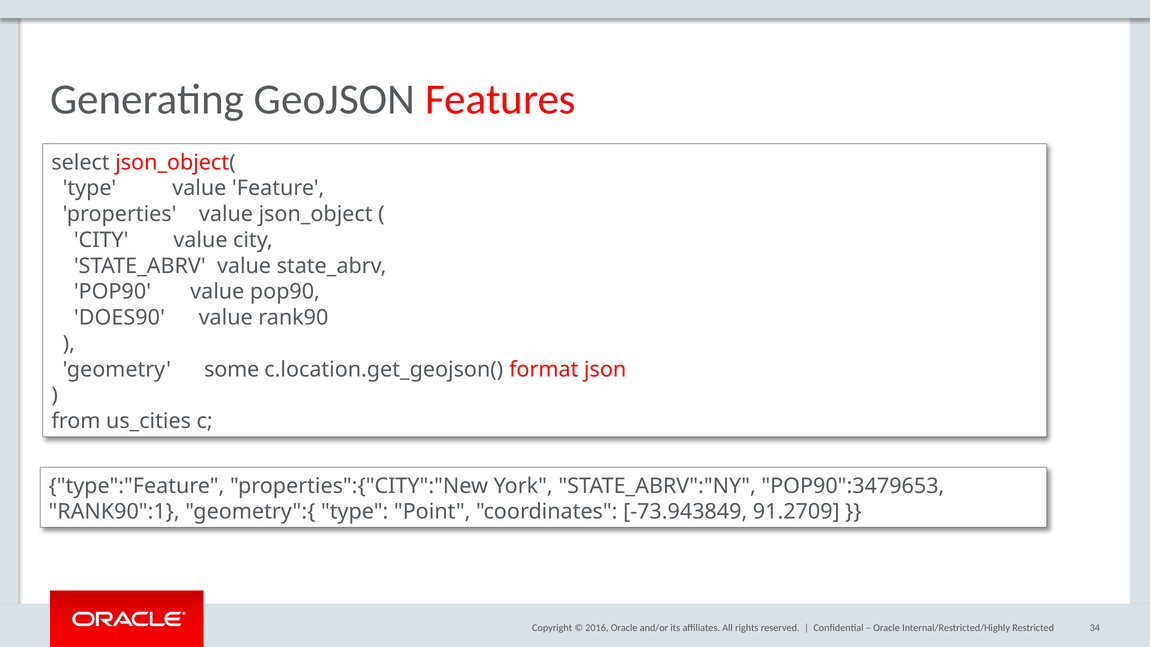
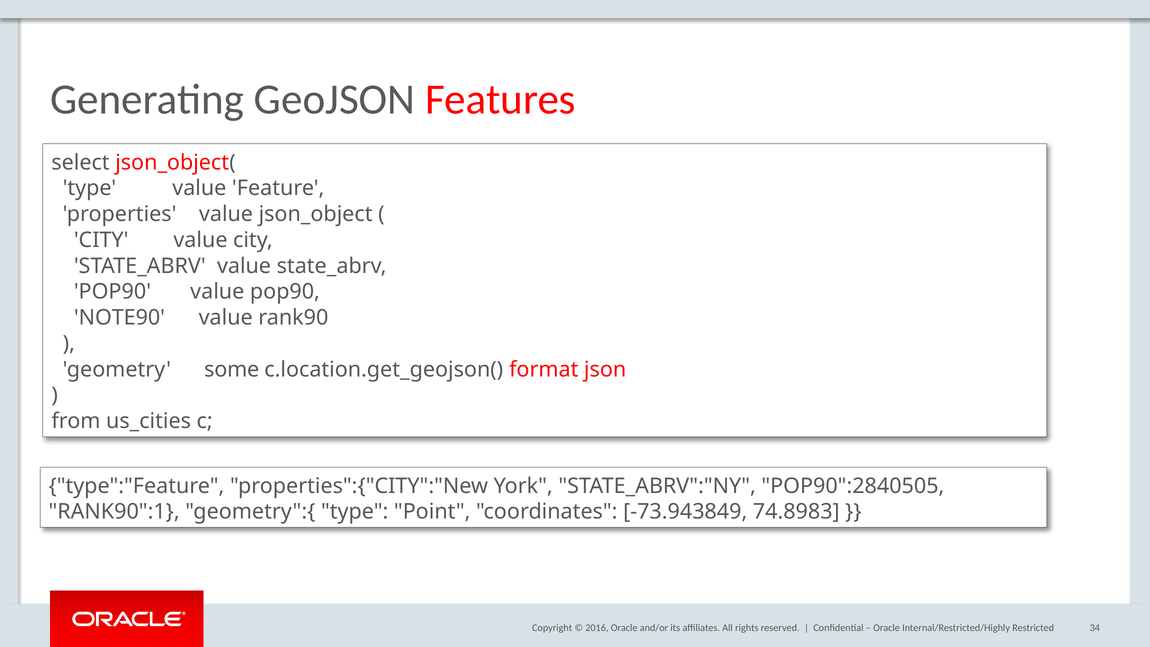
DOES90: DOES90 -> NOTE90
POP90":3479653: POP90":3479653 -> POP90":2840505
91.2709: 91.2709 -> 74.8983
